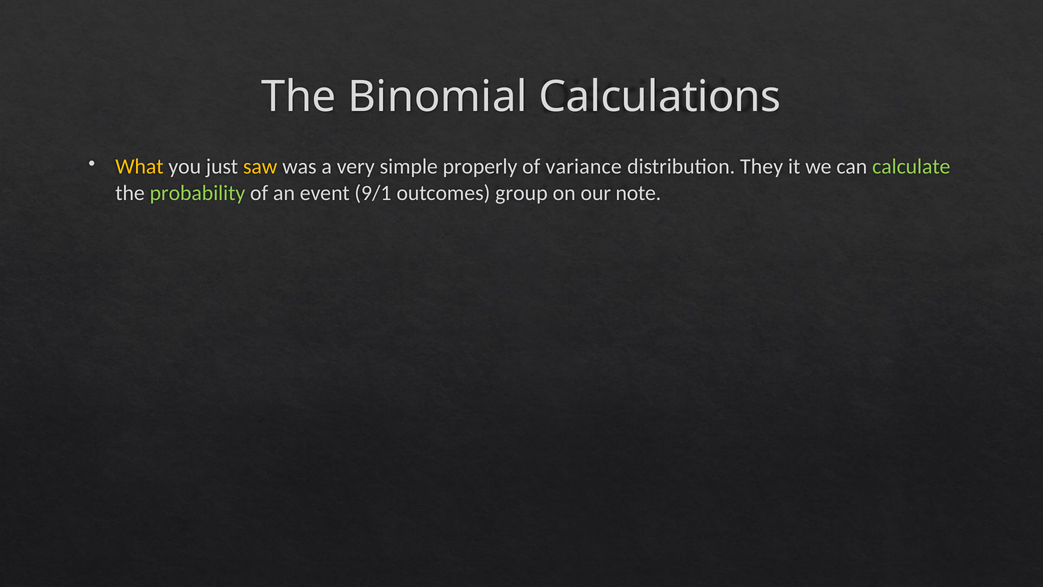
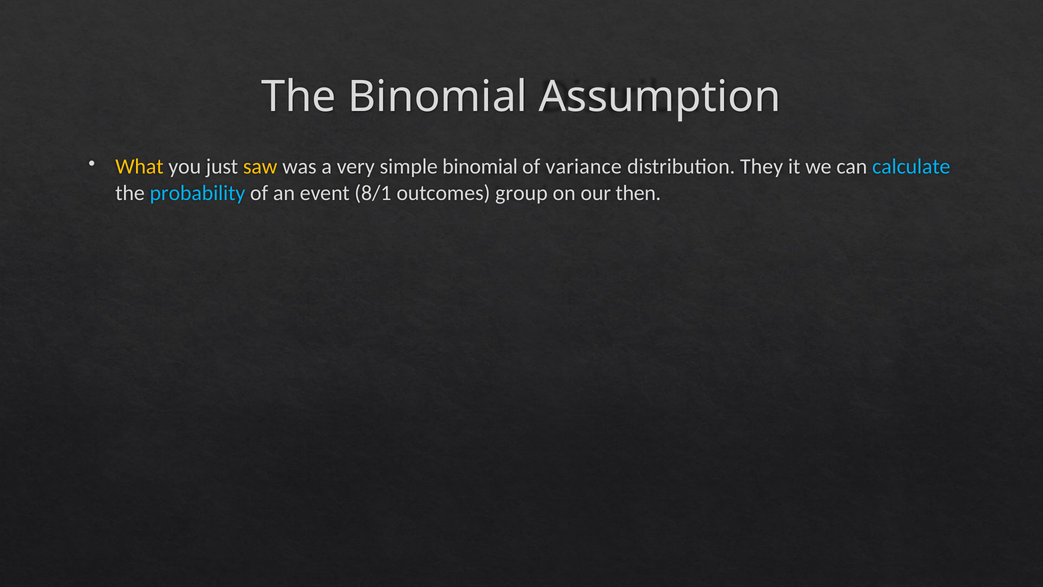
Calculations: Calculations -> Assumption
simple properly: properly -> binomial
calculate colour: light green -> light blue
probability colour: light green -> light blue
9/1: 9/1 -> 8/1
note: note -> then
